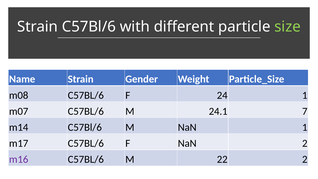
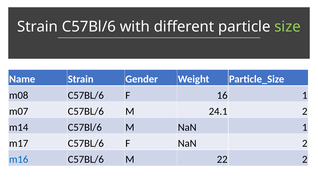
24: 24 -> 16
24.1 7: 7 -> 2
m16 colour: purple -> blue
